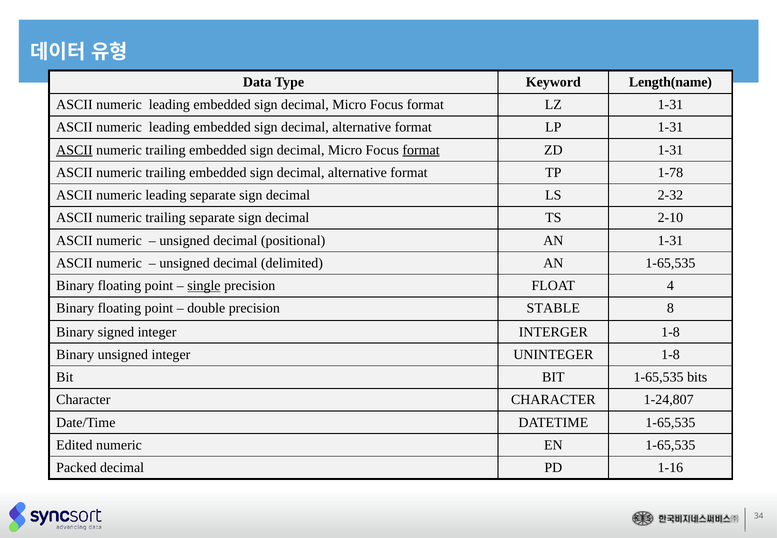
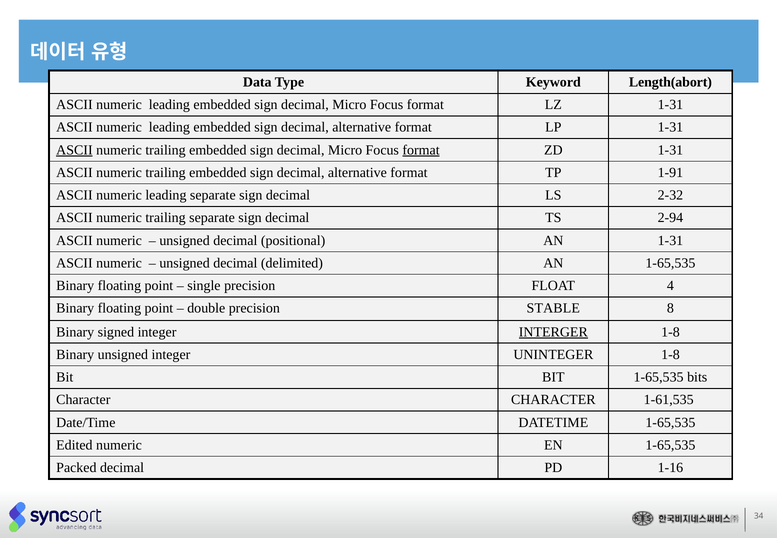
Length(name: Length(name -> Length(abort
1-78: 1-78 -> 1-91
2-10: 2-10 -> 2-94
single underline: present -> none
INTERGER underline: none -> present
1-24,807: 1-24,807 -> 1-61,535
